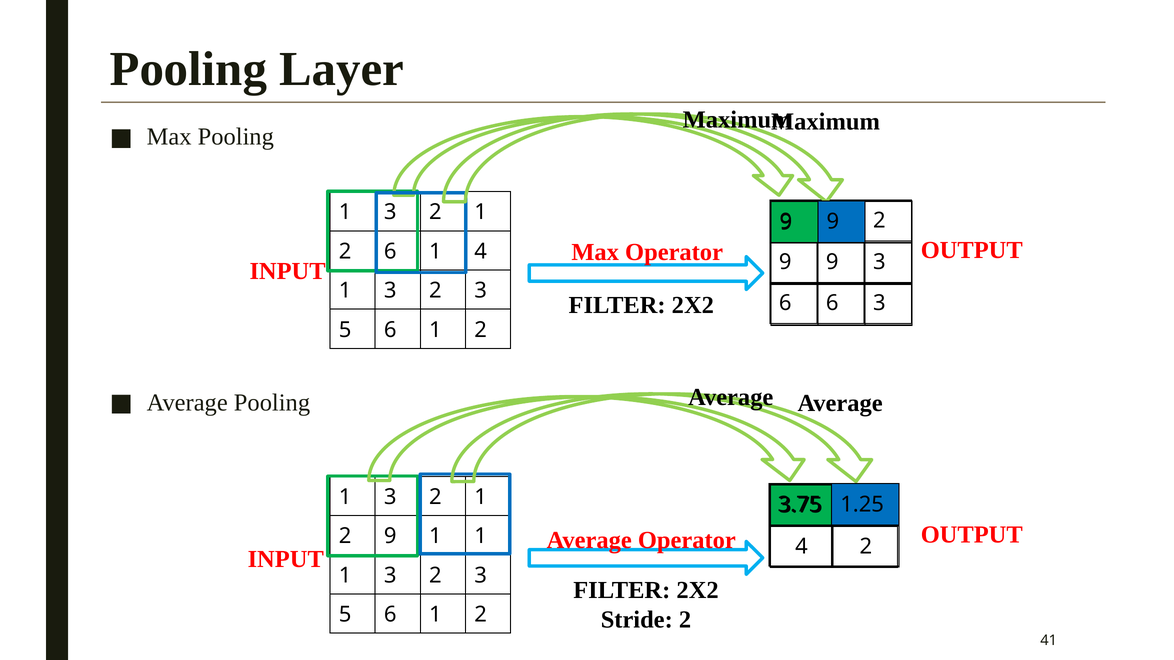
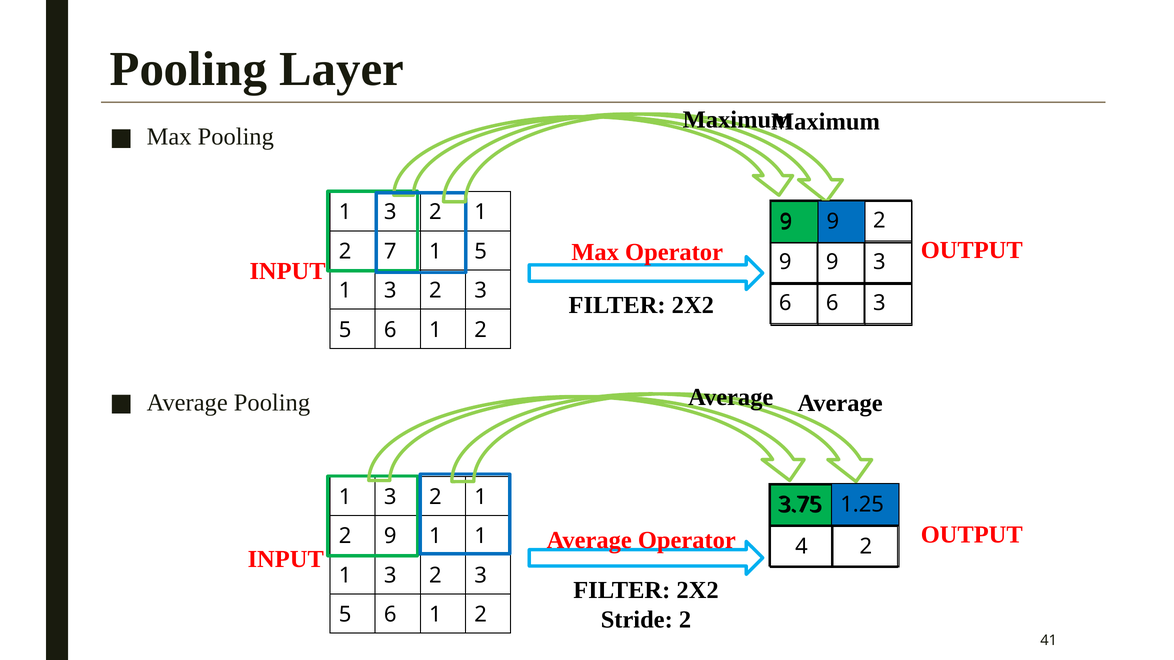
2 6: 6 -> 7
1 4: 4 -> 5
